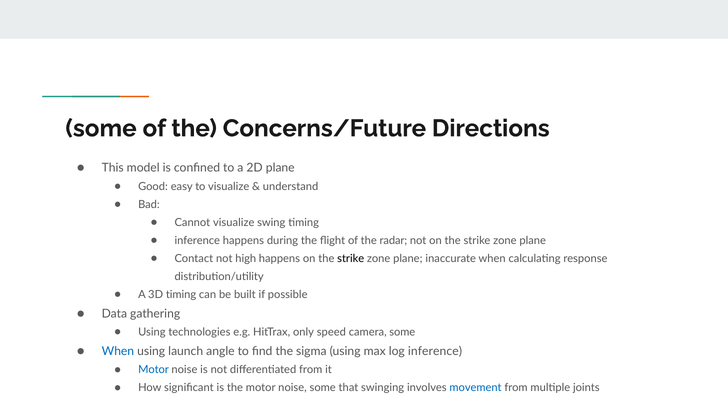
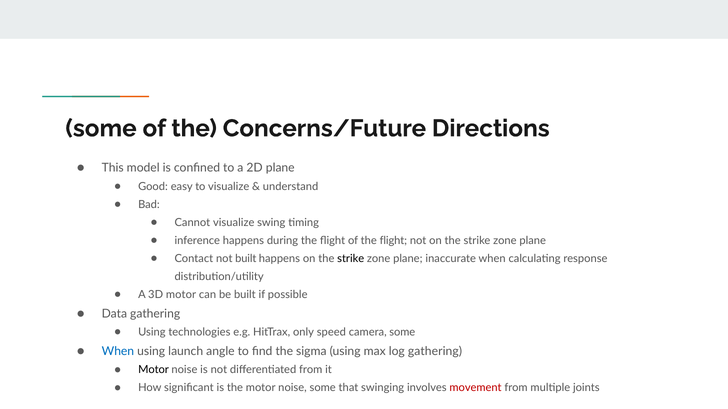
of the radar: radar -> flight
not high: high -> built
3D timing: timing -> motor
log inference: inference -> gathering
Motor at (154, 370) colour: blue -> black
movement colour: blue -> red
